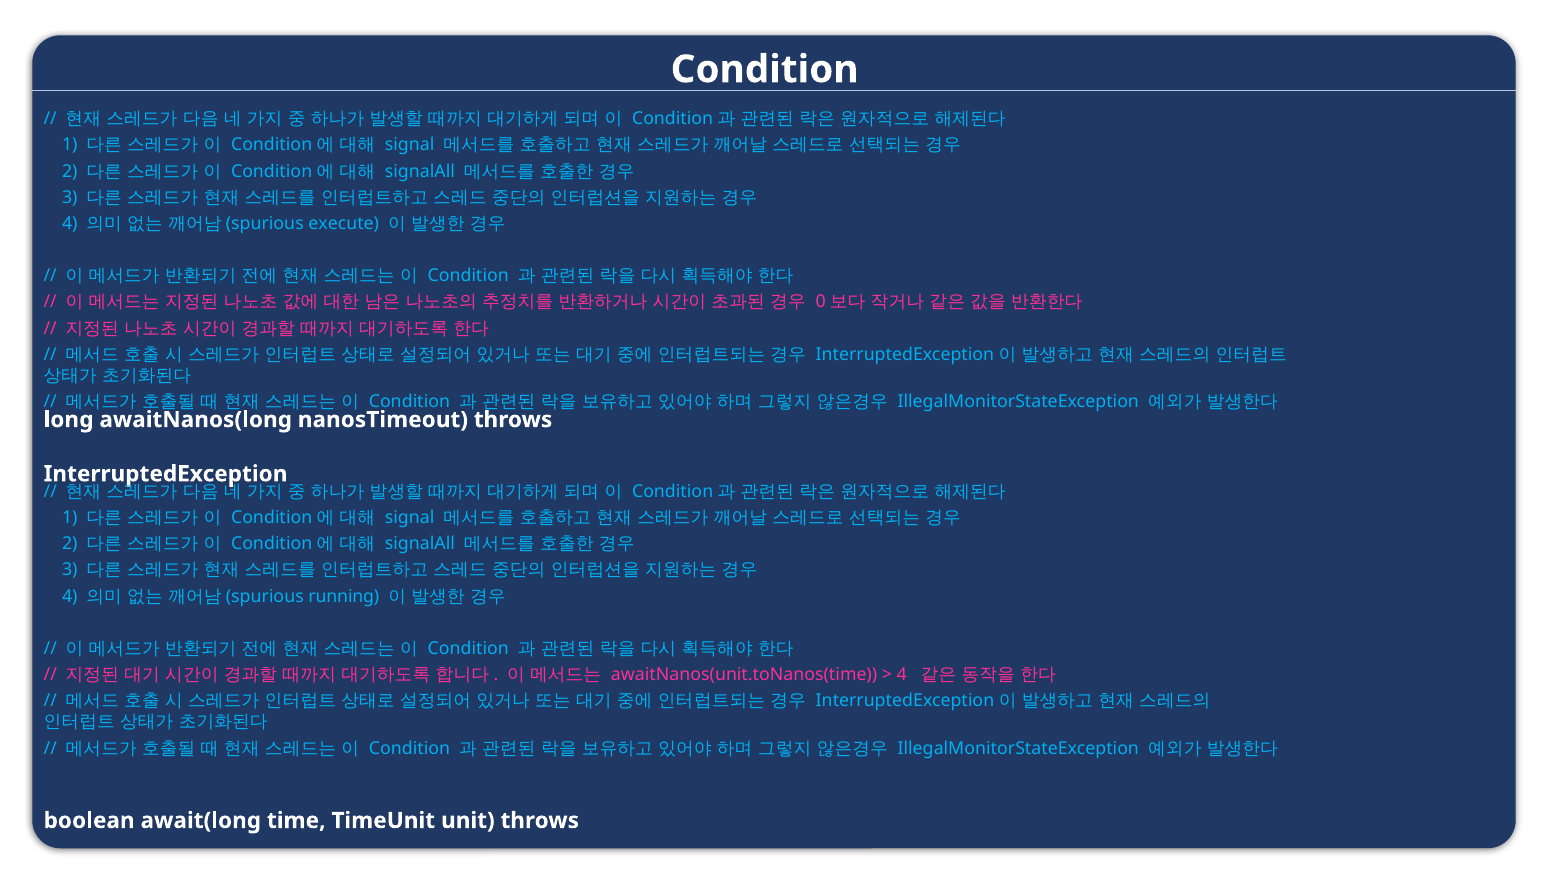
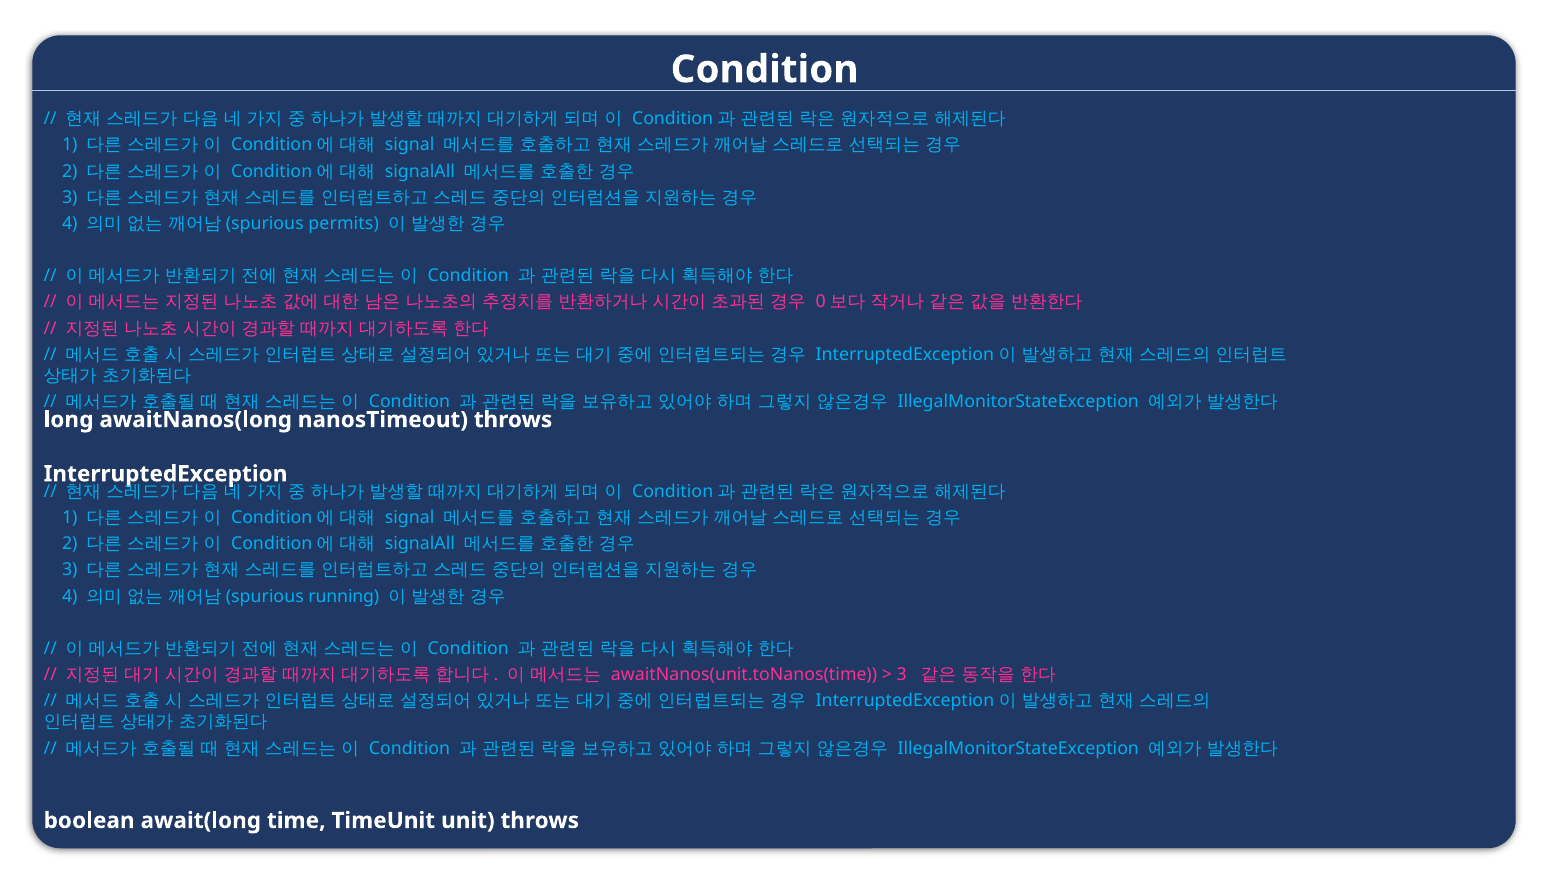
execute: execute -> permits
4 at (902, 674): 4 -> 3
